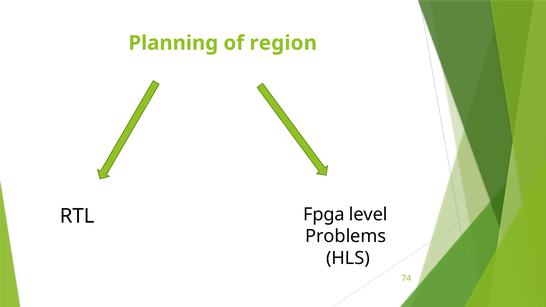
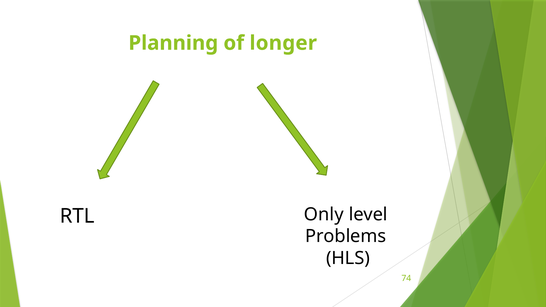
region: region -> longer
Fpga: Fpga -> Only
